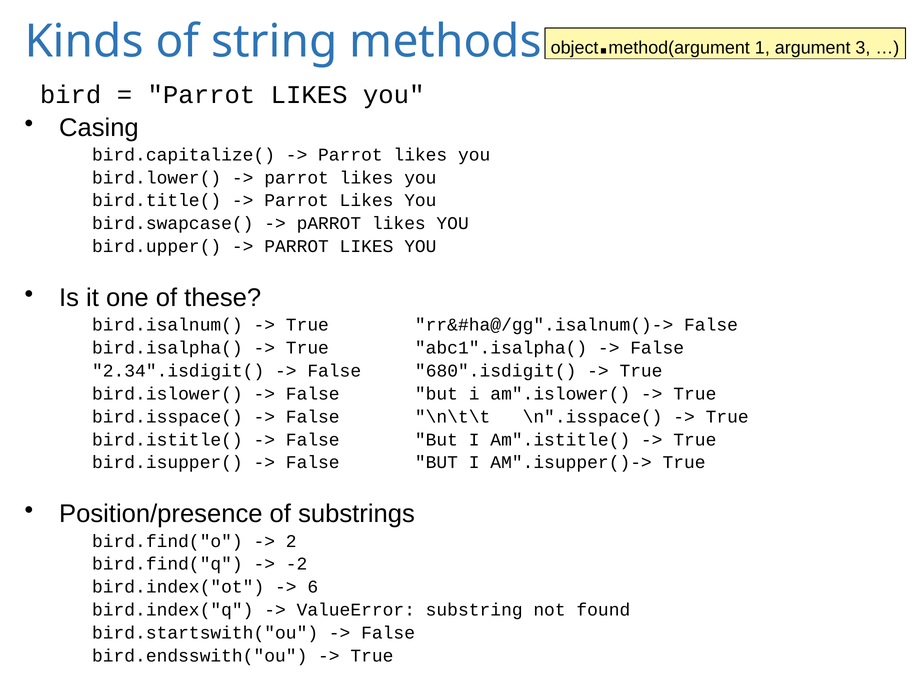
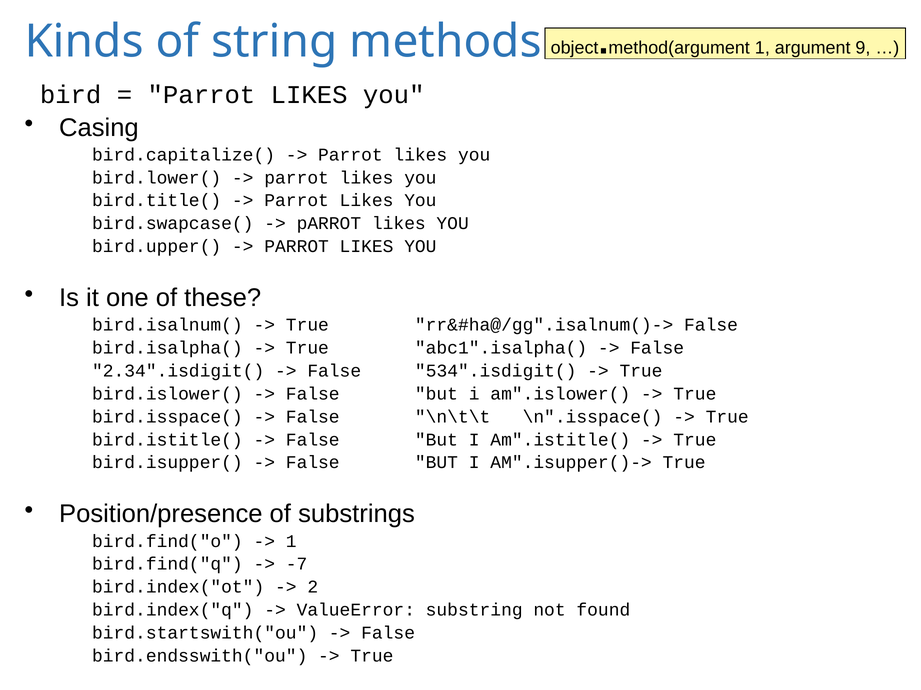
3: 3 -> 9
680".isdigit(: 680".isdigit( -> 534".isdigit(
2 at (291, 542): 2 -> 1
-2: -2 -> -7
6: 6 -> 2
